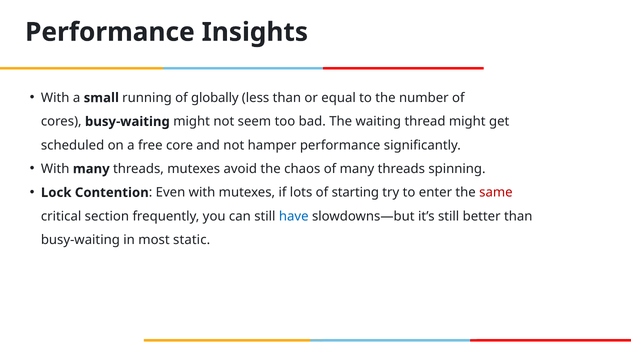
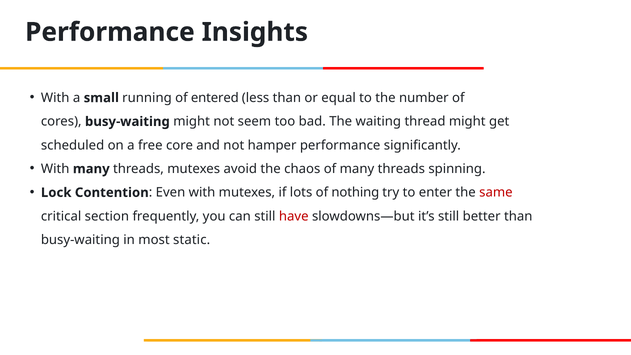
globally: globally -> entered
starting: starting -> nothing
have colour: blue -> red
